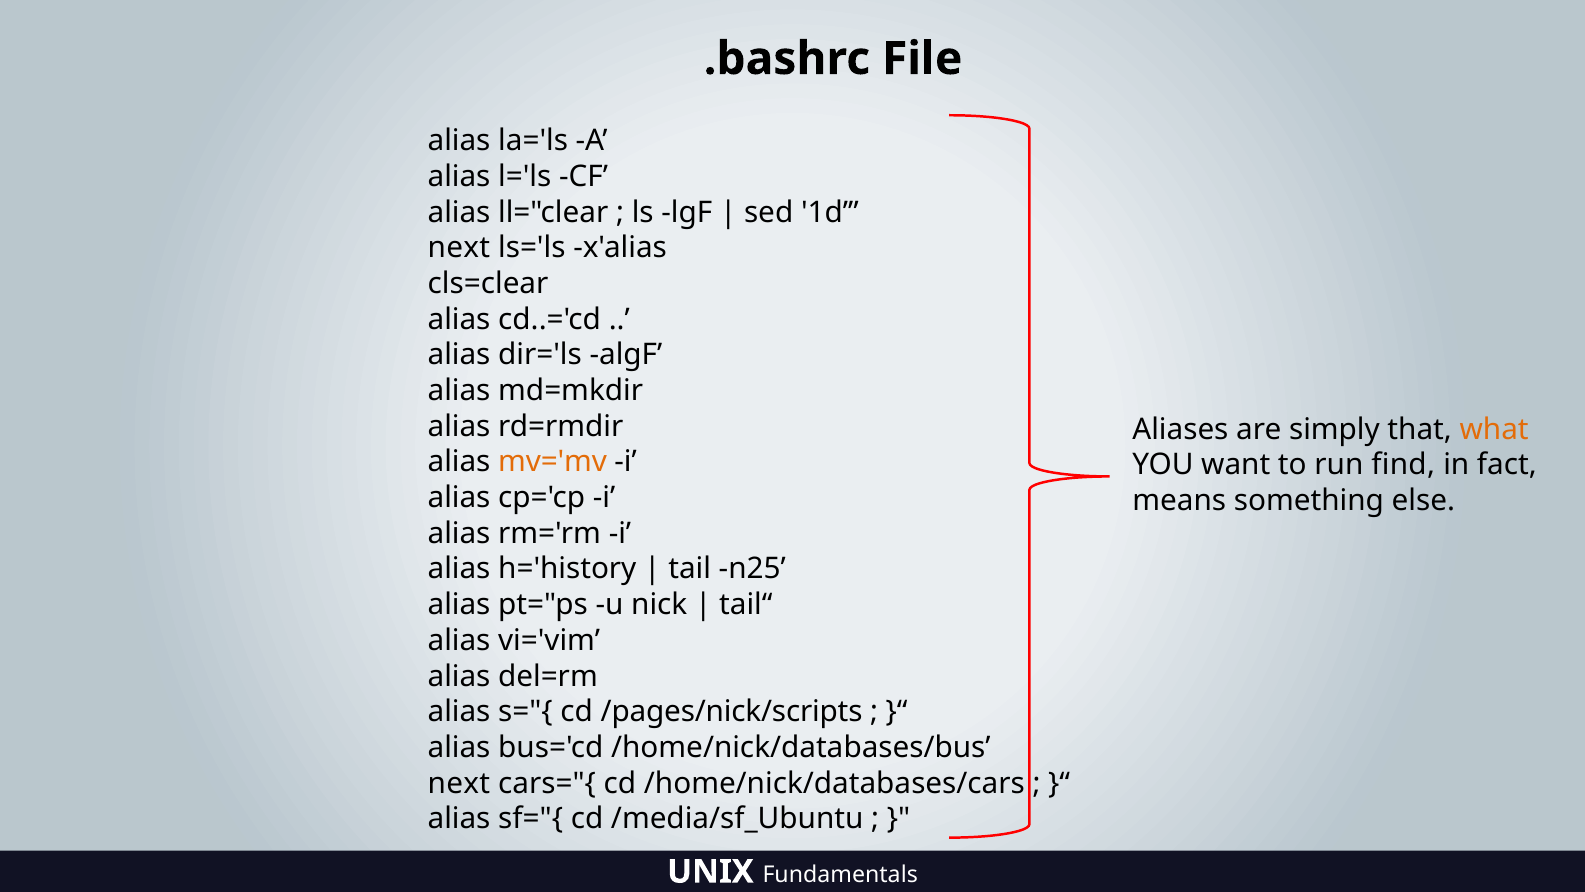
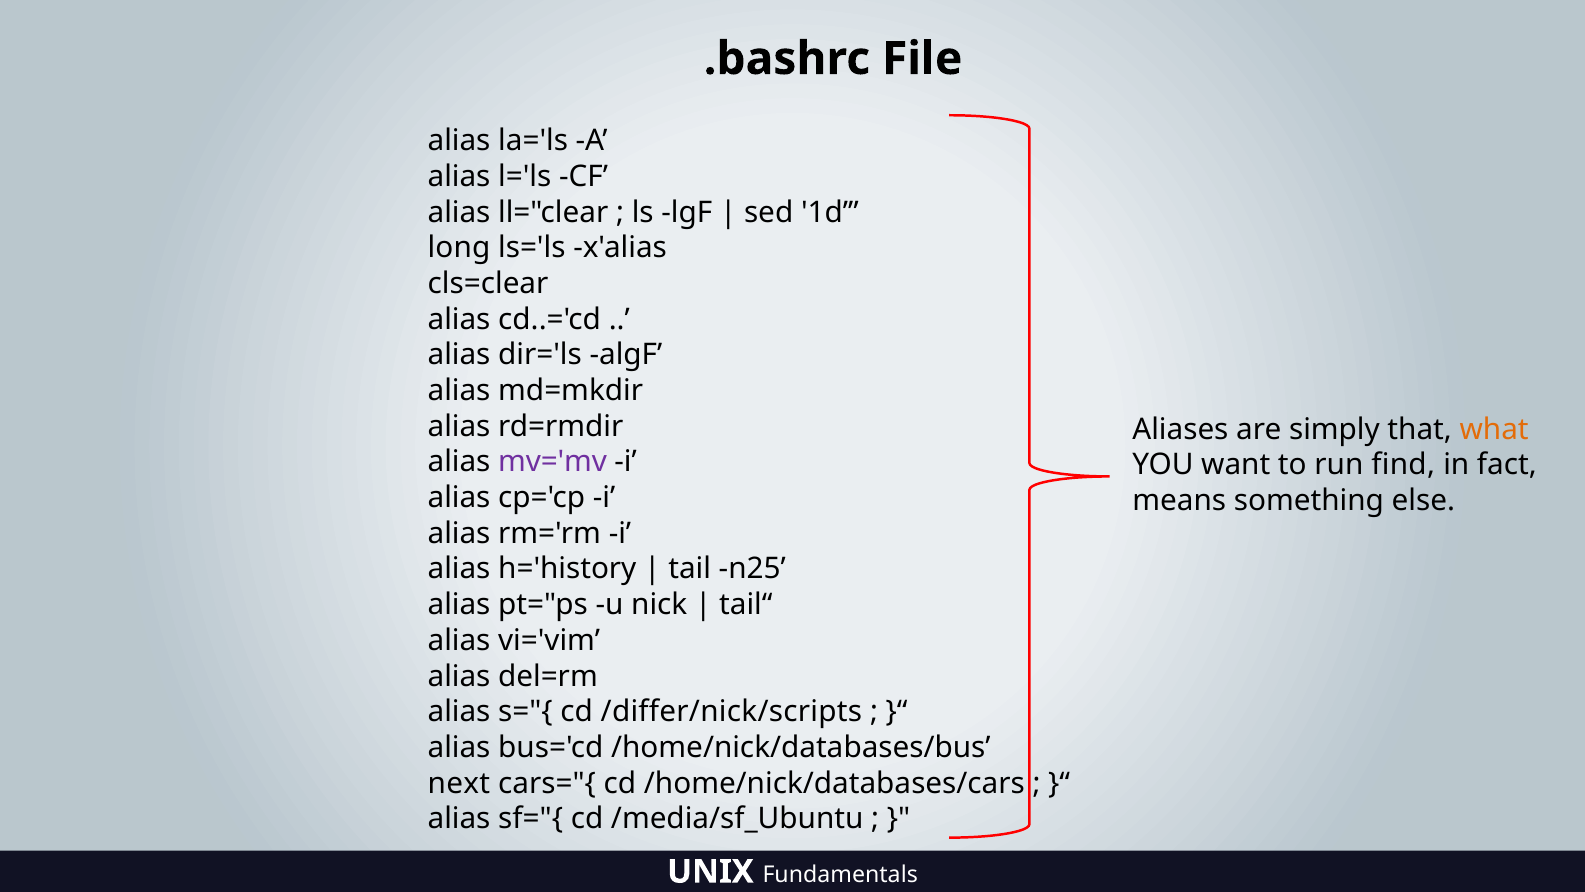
next at (459, 248): next -> long
mv='mv colour: orange -> purple
/pages/nick/scripts: /pages/nick/scripts -> /differ/nick/scripts
